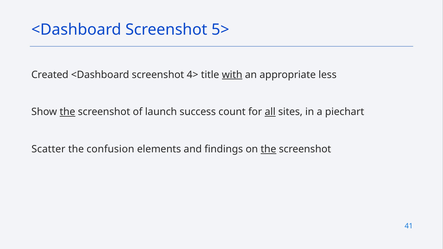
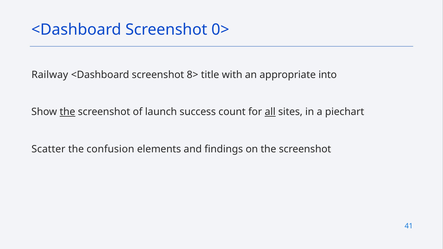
5>: 5> -> 0>
Created: Created -> Railway
4>: 4> -> 8>
with underline: present -> none
less: less -> into
the at (268, 149) underline: present -> none
